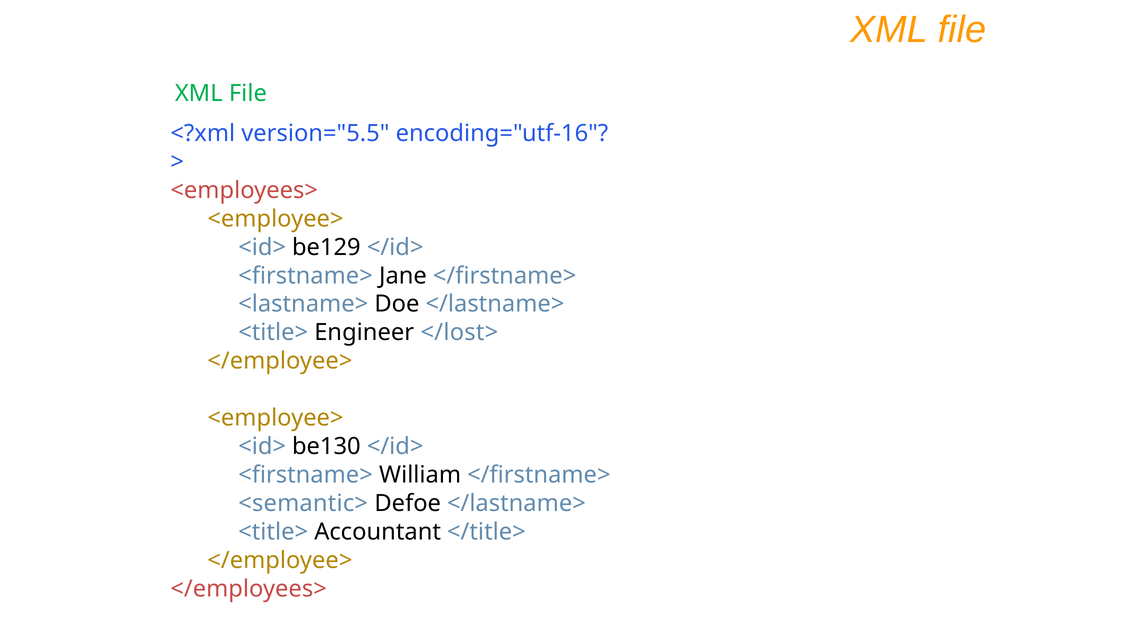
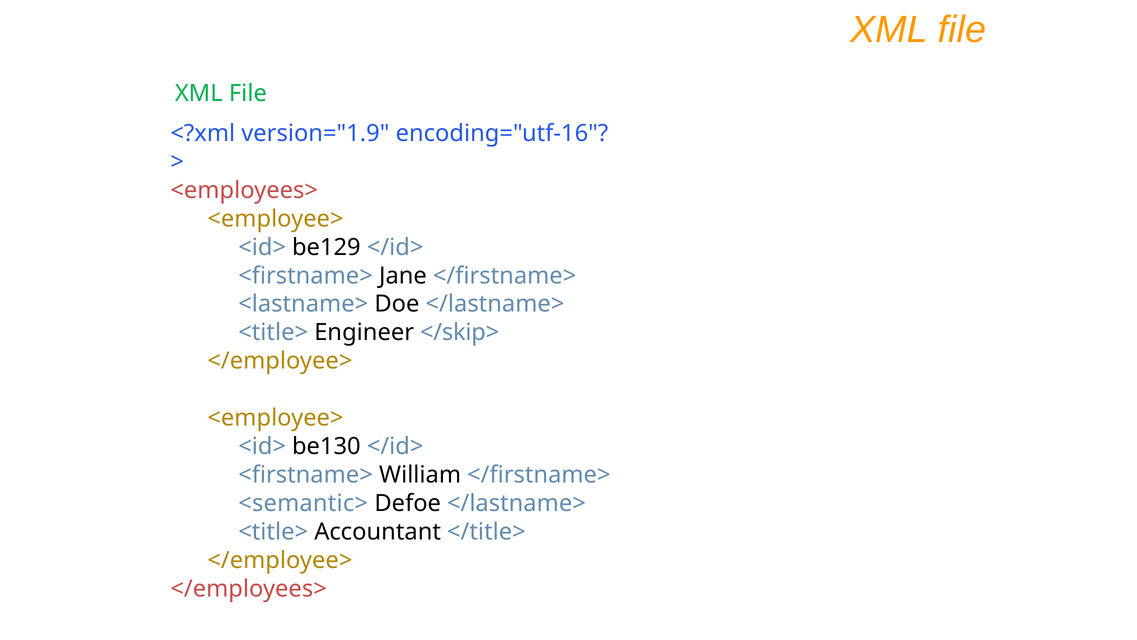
version="5.5: version="5.5 -> version="1.9
</lost>: </lost> -> </skip>
